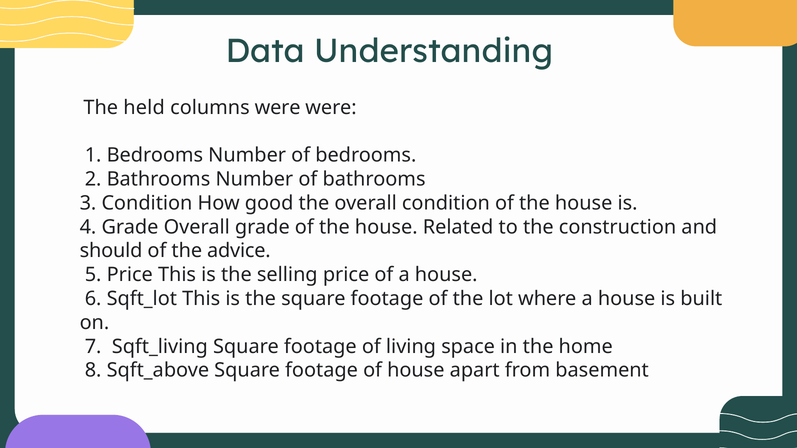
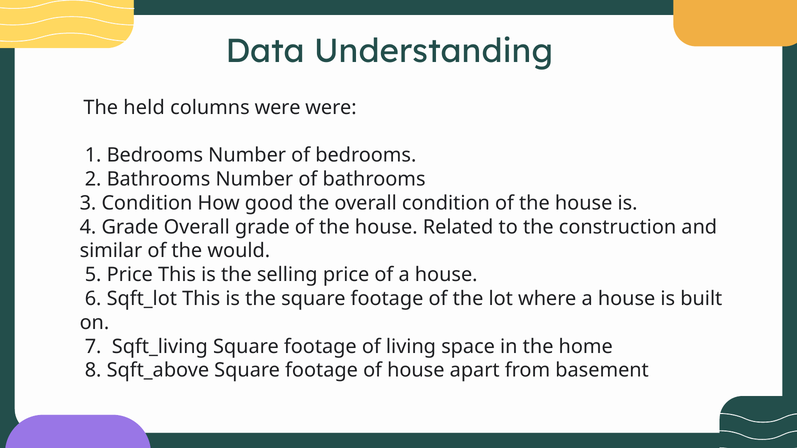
should: should -> similar
advice: advice -> would
